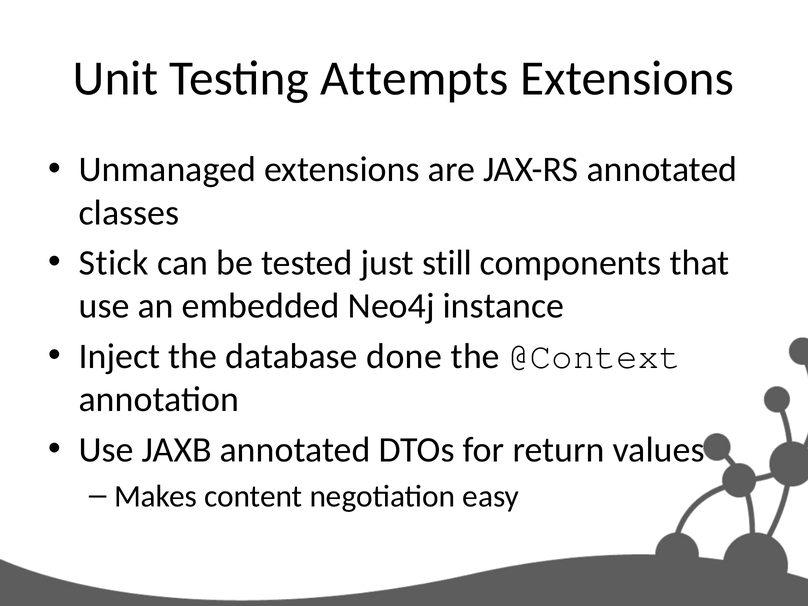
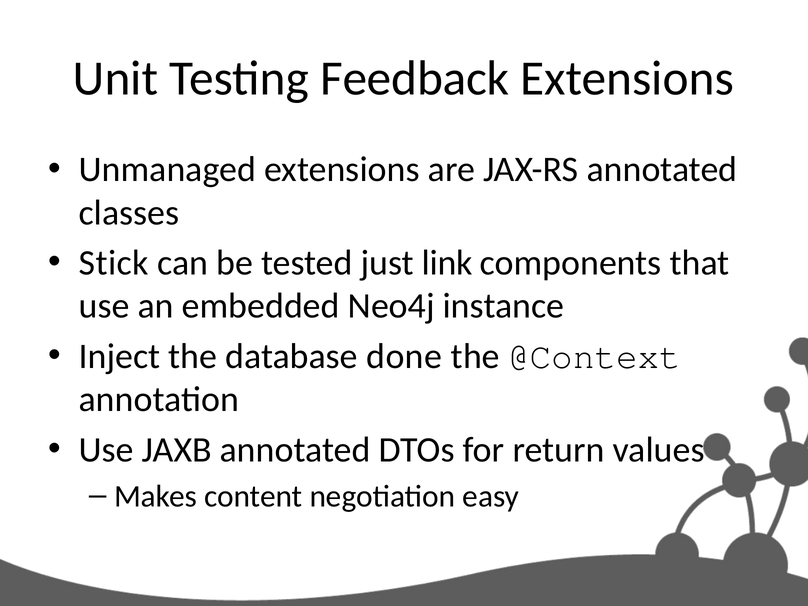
Attempts: Attempts -> Feedback
still: still -> link
